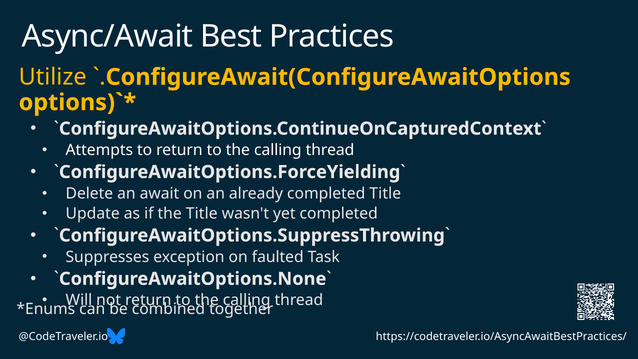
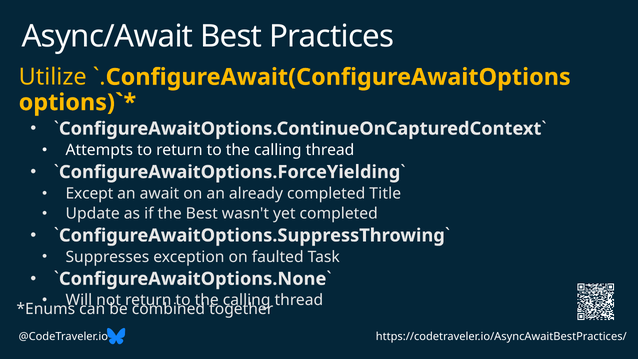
Delete: Delete -> Except
the Title: Title -> Best
